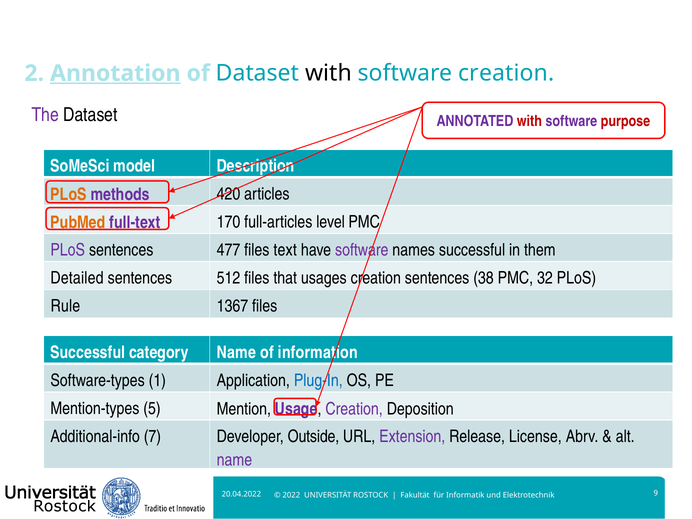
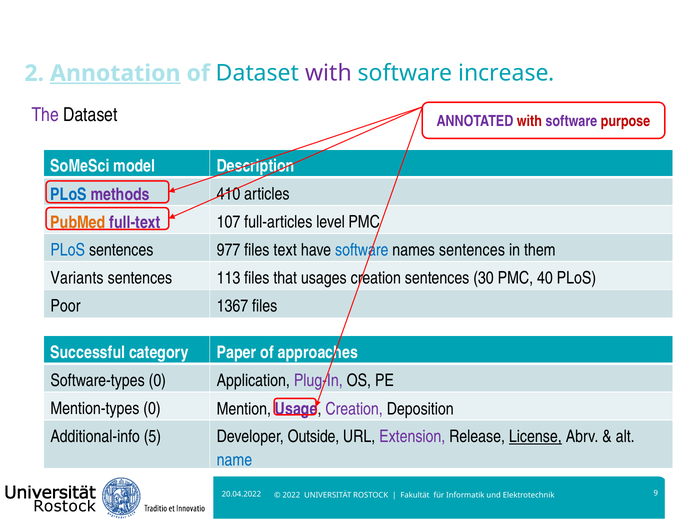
with at (329, 73) colour: black -> purple
software creation: creation -> increase
PLoS at (69, 194) colour: orange -> blue
420: 420 -> 410
170: 170 -> 107
PLoS at (68, 250) colour: purple -> blue
477: 477 -> 977
software at (362, 250) colour: purple -> blue
names successful: successful -> sentences
Detailed: Detailed -> Variants
512: 512 -> 113
38: 38 -> 30
32: 32 -> 40
Rule: Rule -> Poor
category Name: Name -> Paper
information: information -> approaches
Software-types 1: 1 -> 0
Plug-In colour: blue -> purple
Mention-types 5: 5 -> 0
7: 7 -> 5
License underline: none -> present
name at (234, 460) colour: purple -> blue
